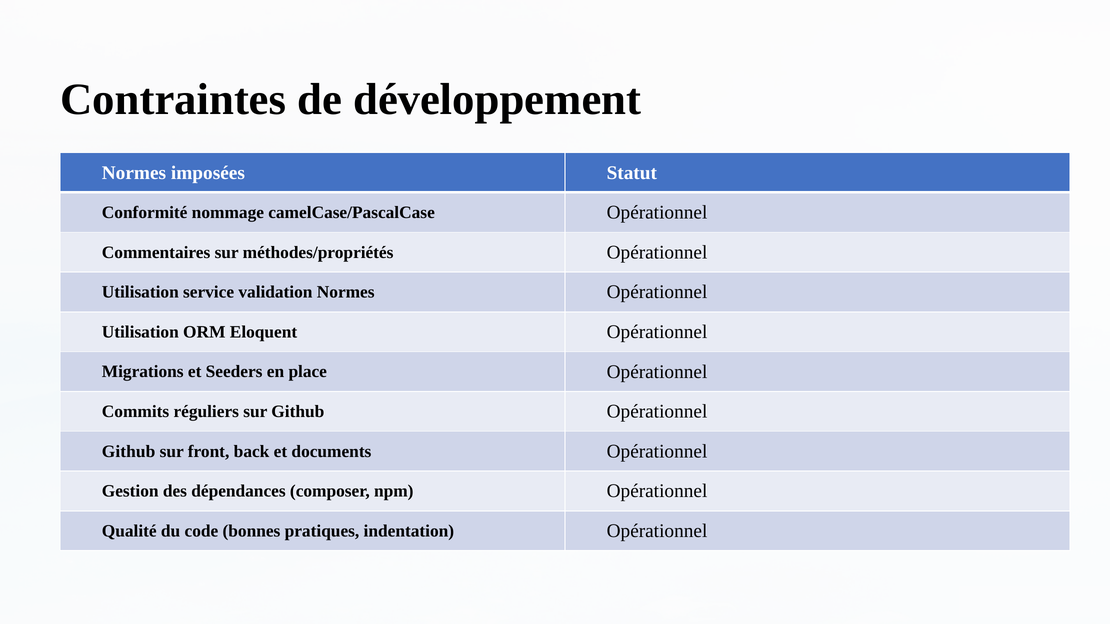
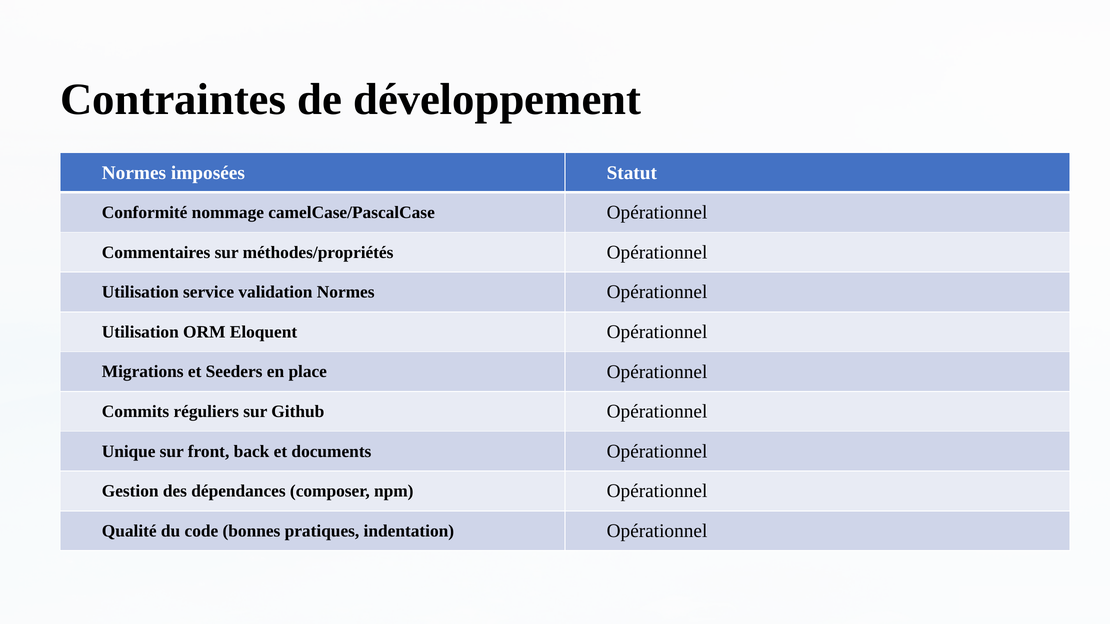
Github at (129, 452): Github -> Unique
